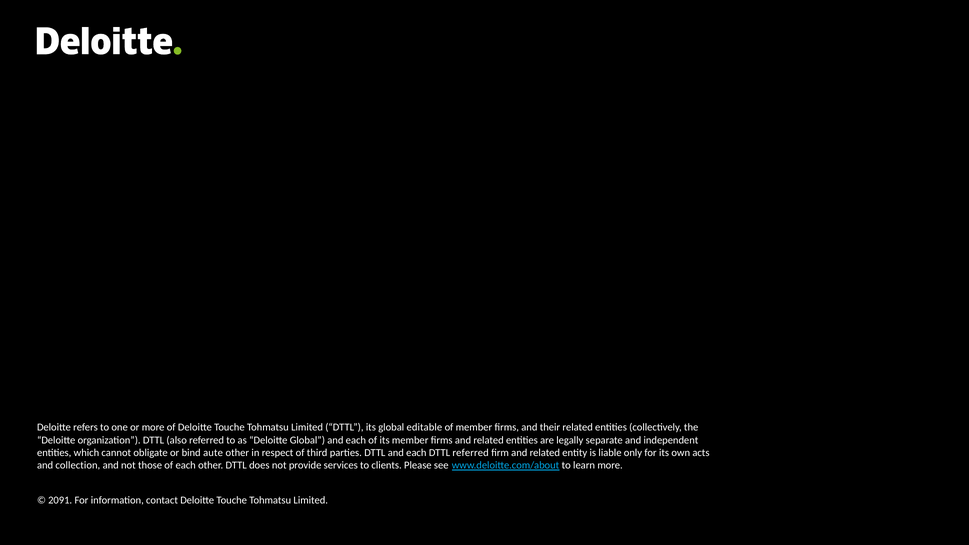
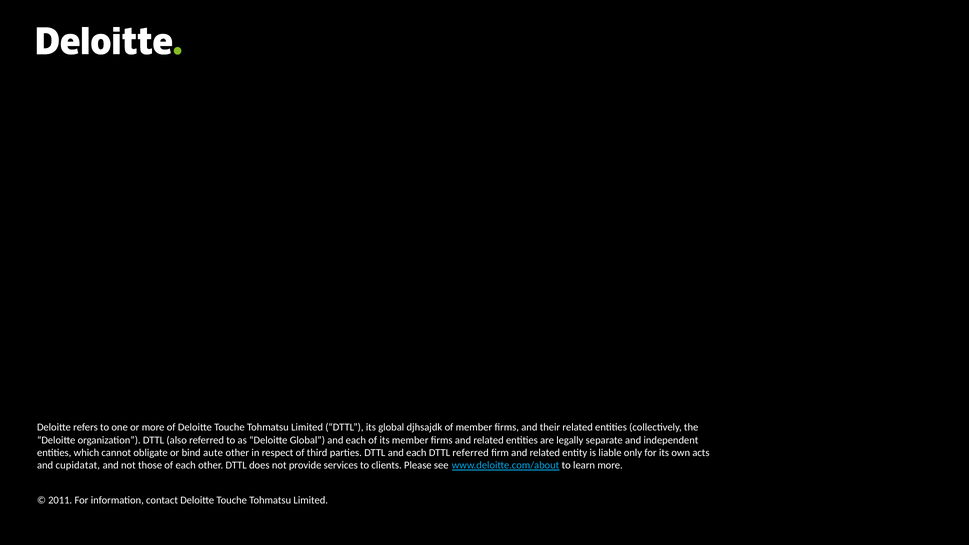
editable: editable -> djhsajdk
collection: collection -> cupidatat
2091: 2091 -> 2011
